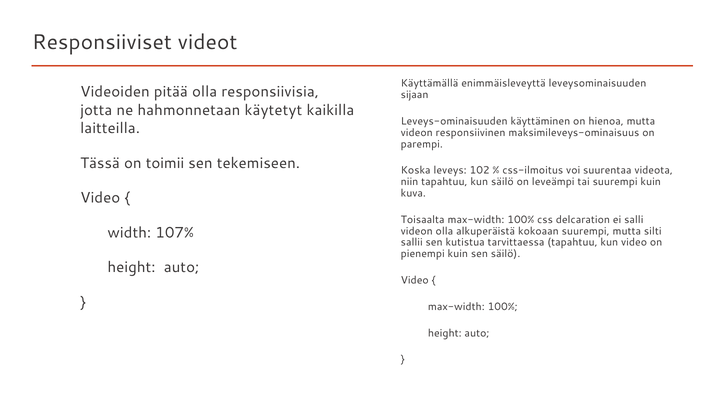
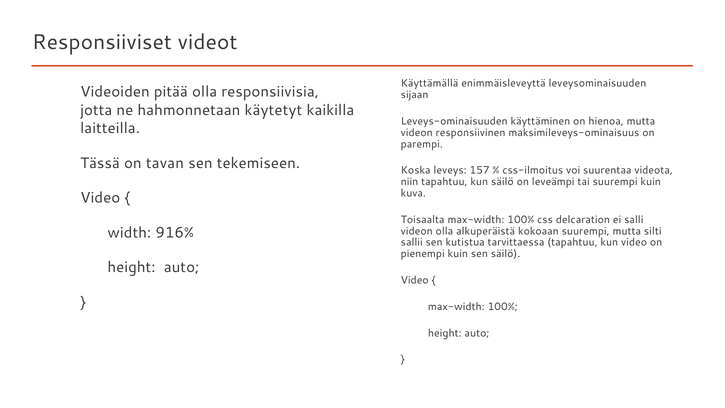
toimii: toimii -> tavan
102: 102 -> 157
107%: 107% -> 916%
